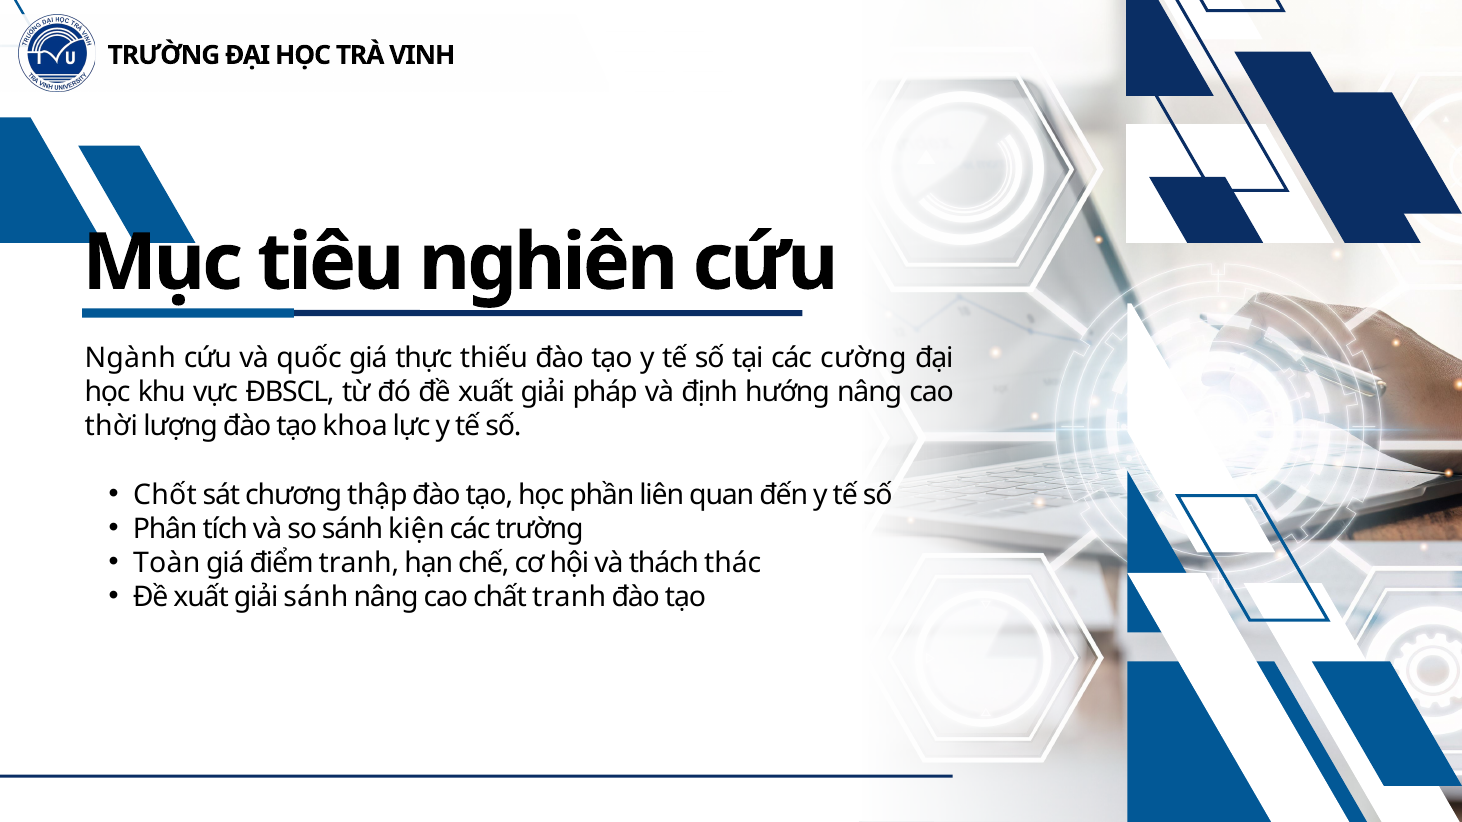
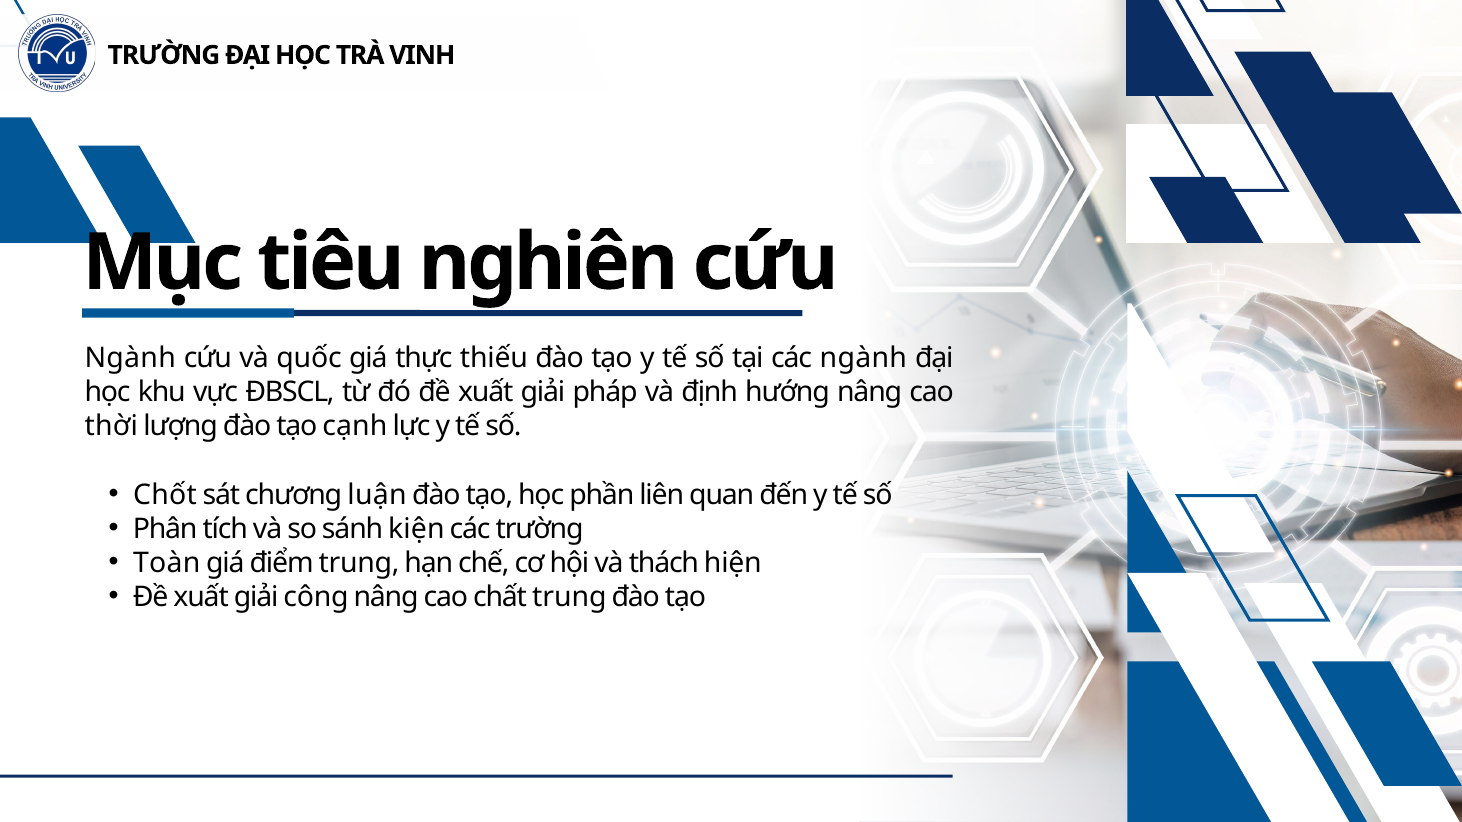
các cường: cường -> ngành
khoa: khoa -> cạnh
thập: thập -> luận
điểm tranh: tranh -> trung
thác: thác -> hiện
giải sánh: sánh -> công
chất tranh: tranh -> trung
